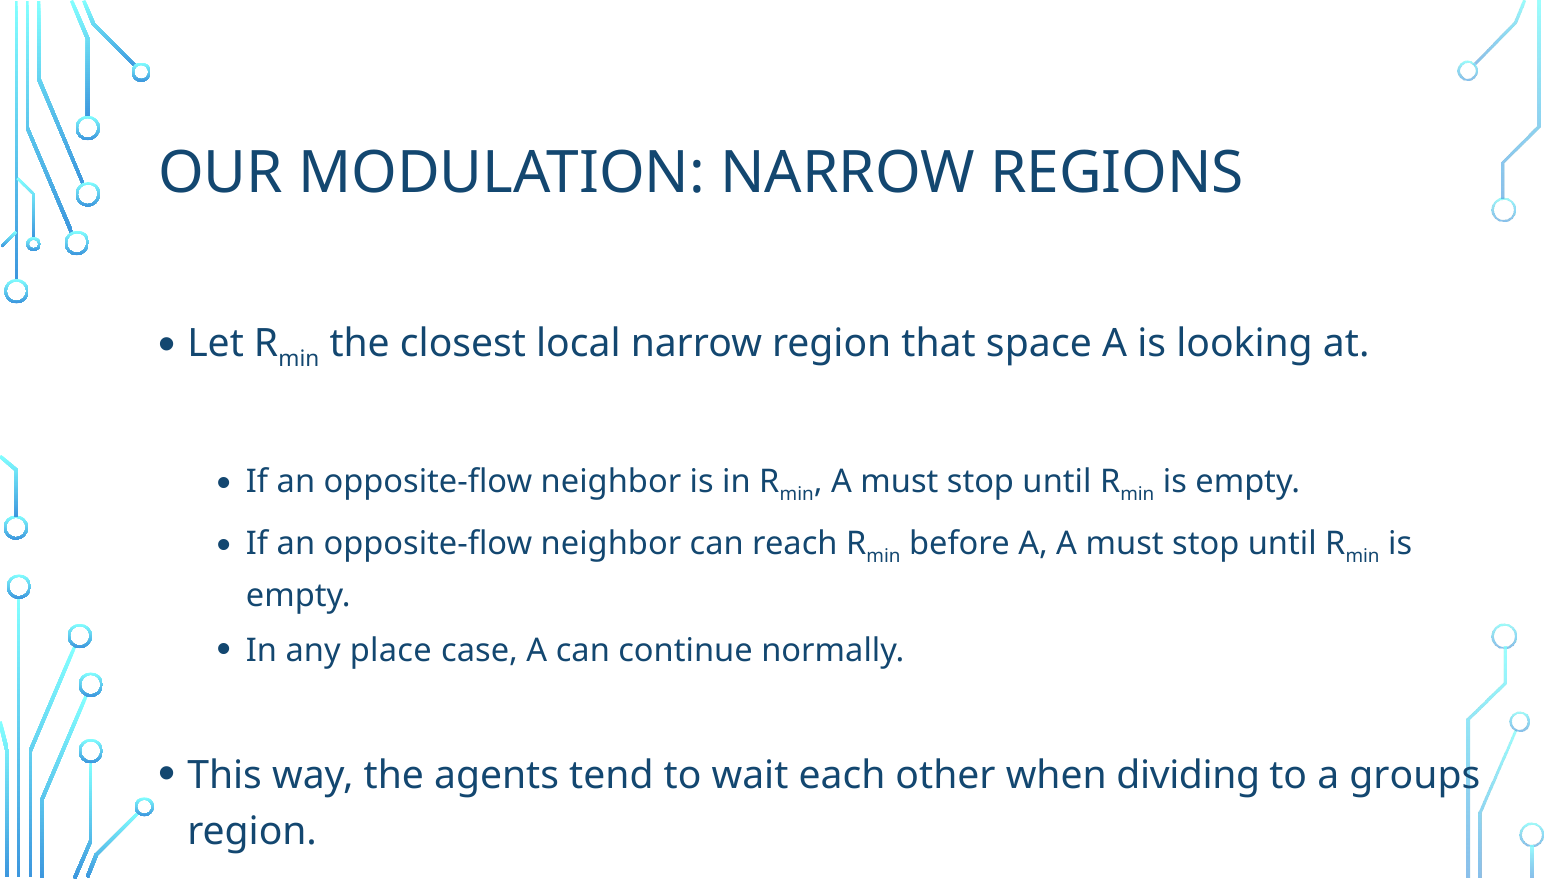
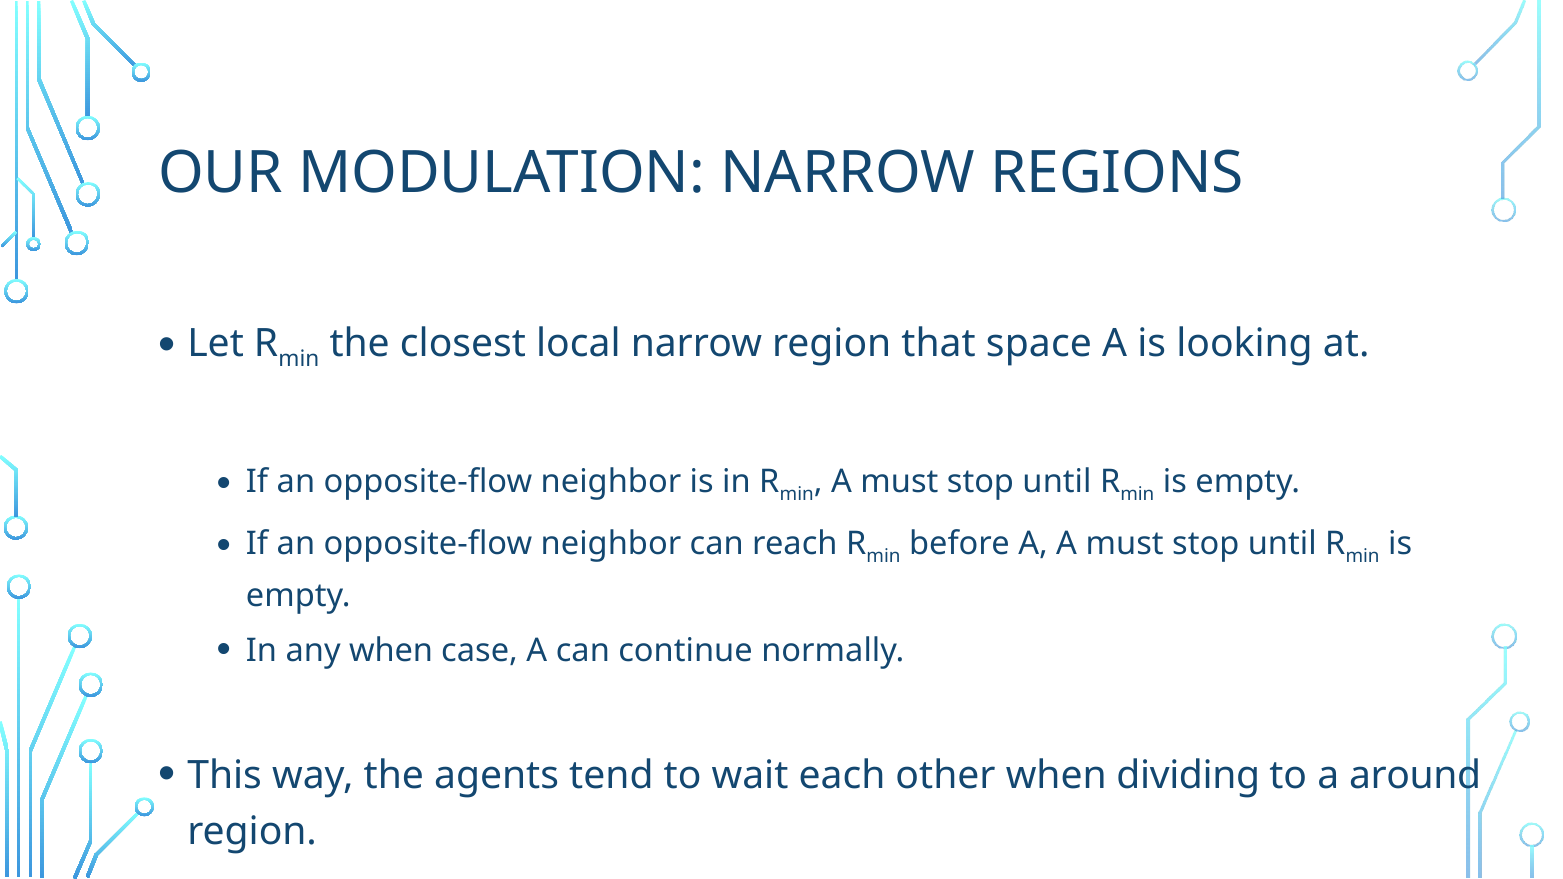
any place: place -> when
groups: groups -> around
